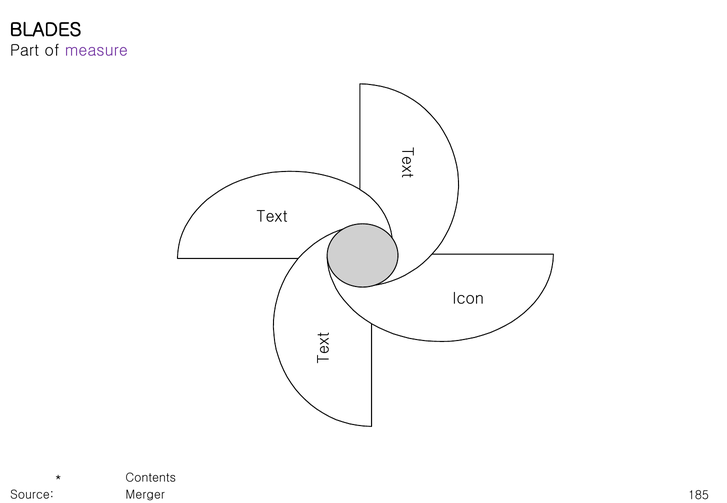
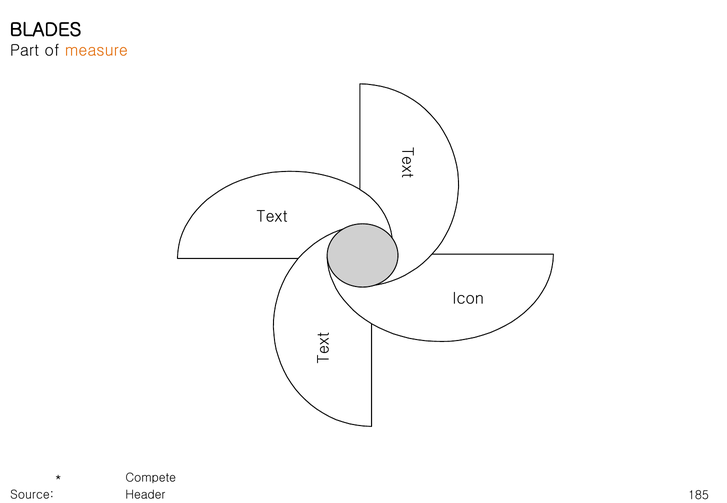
measure colour: purple -> orange
Contents: Contents -> Compete
Merger: Merger -> Header
